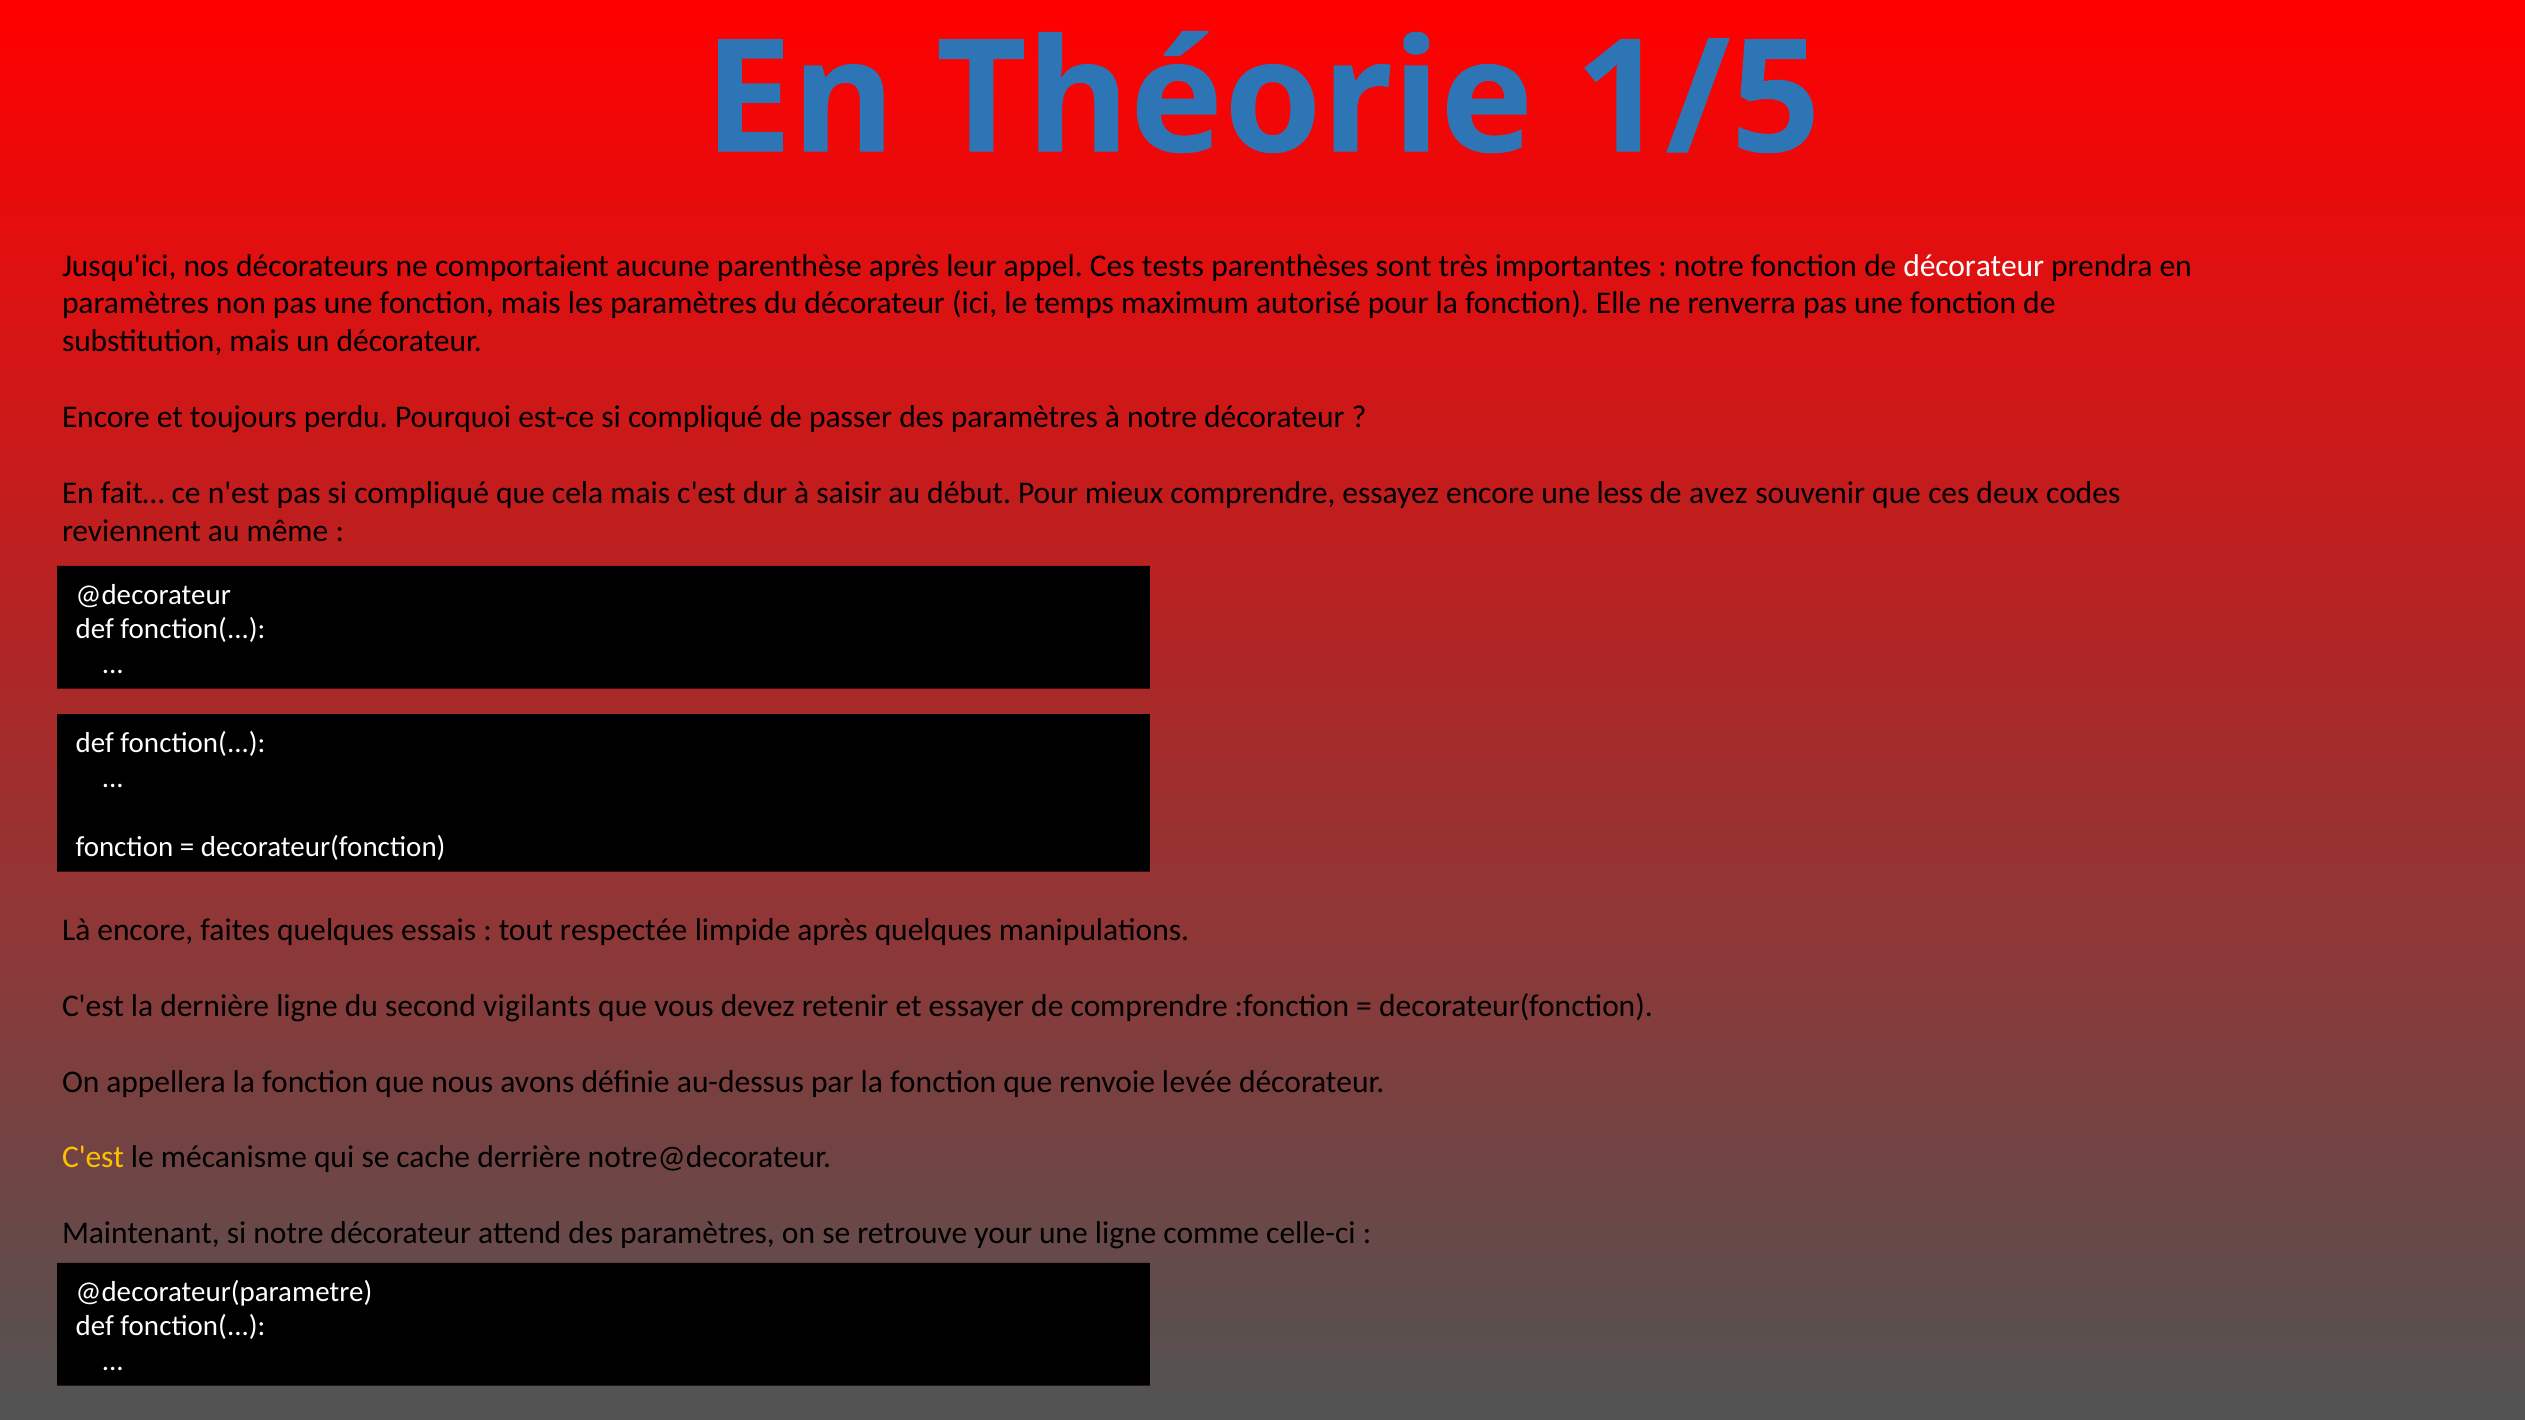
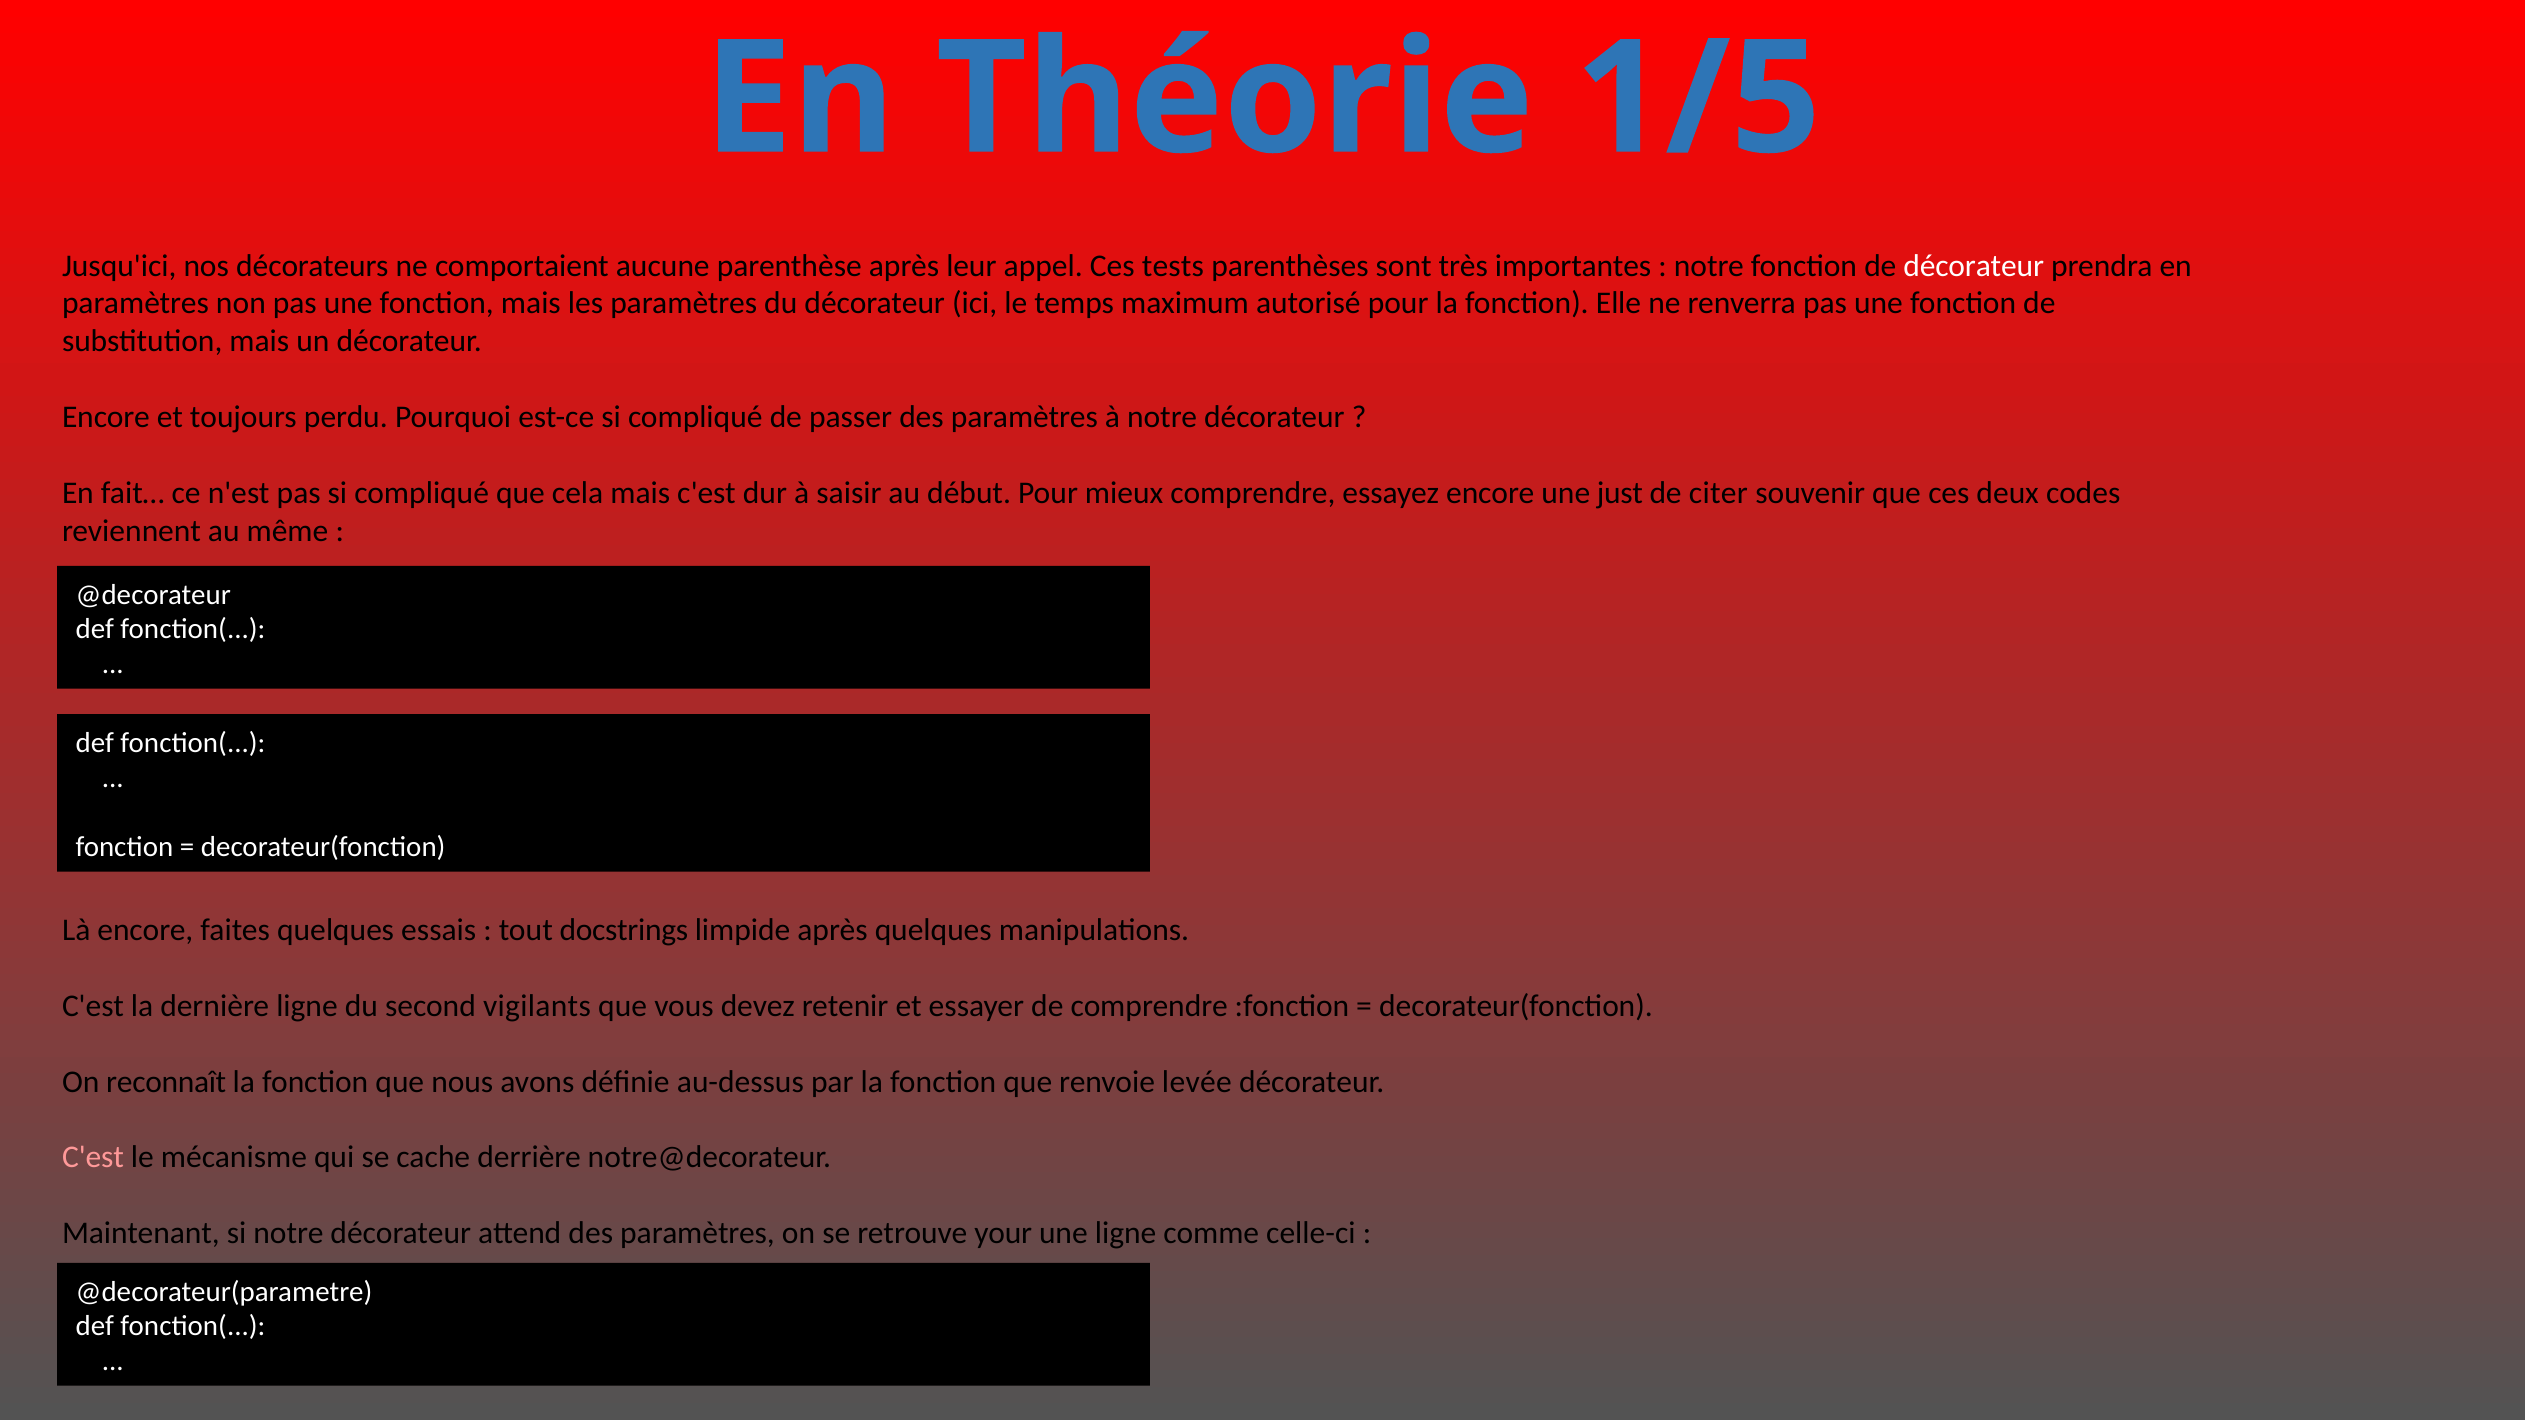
less: less -> just
avez: avez -> citer
respectée: respectée -> docstrings
appellera: appellera -> reconnaît
C'est at (93, 1158) colour: yellow -> pink
